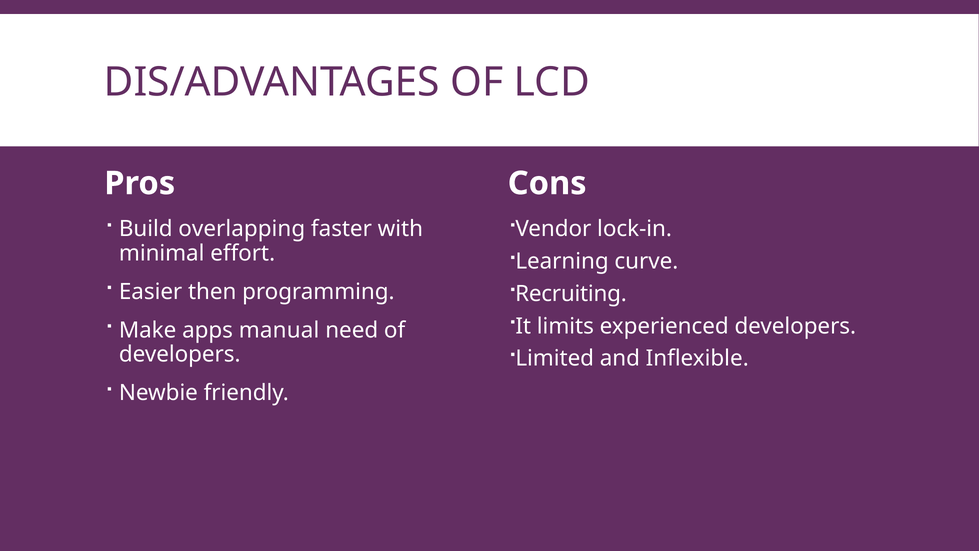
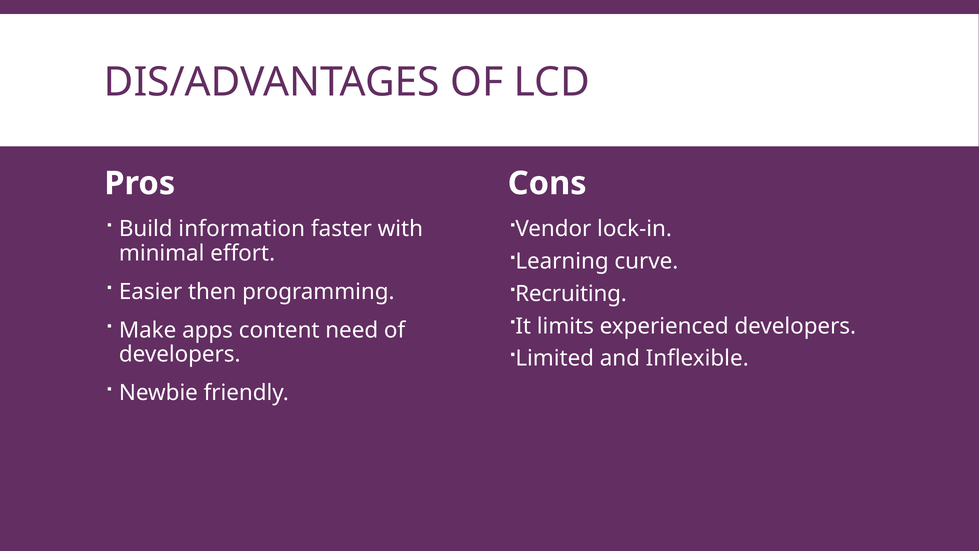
overlapping: overlapping -> information
manual: manual -> content
